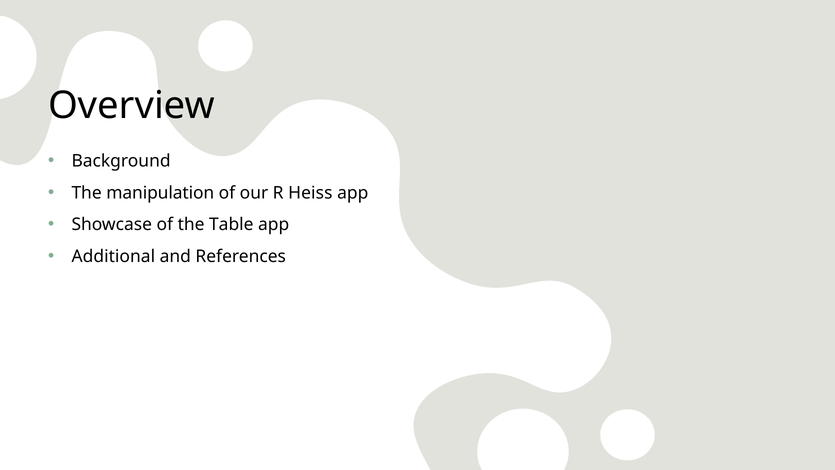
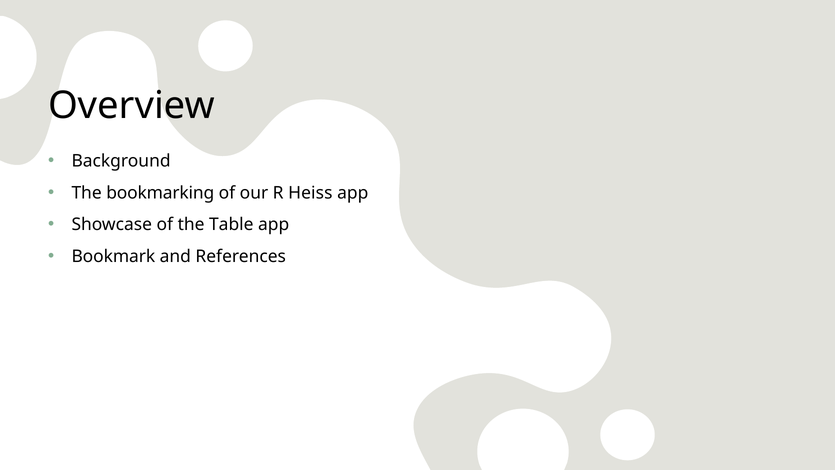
manipulation: manipulation -> bookmarking
Additional: Additional -> Bookmark
